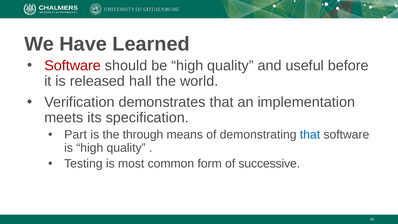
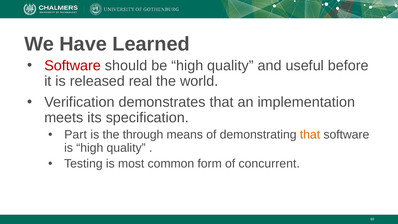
hall: hall -> real
that at (310, 135) colour: blue -> orange
successive: successive -> concurrent
